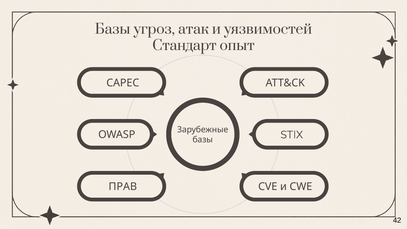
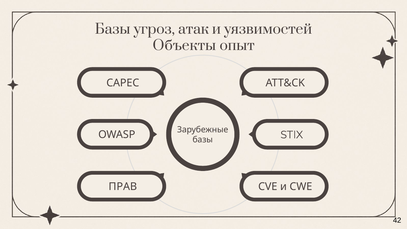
Стандарт: Стандарт -> Объекты
